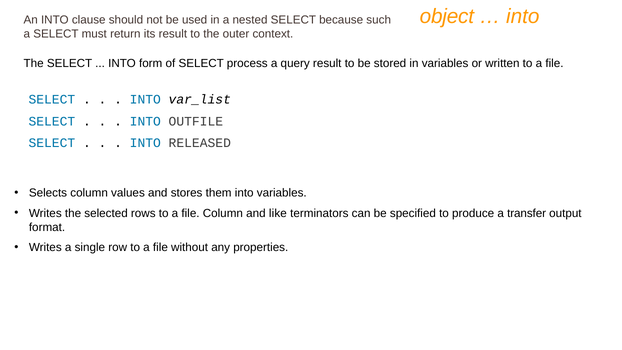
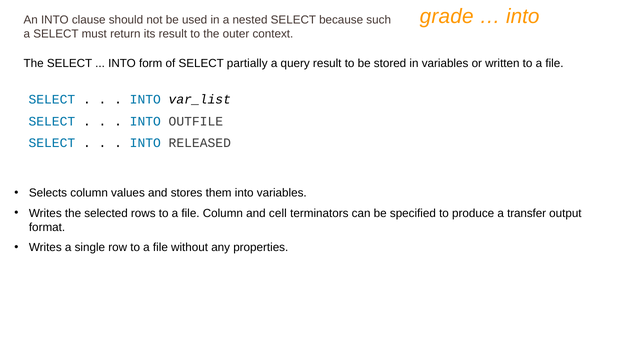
object: object -> grade
process: process -> partially
like: like -> cell
